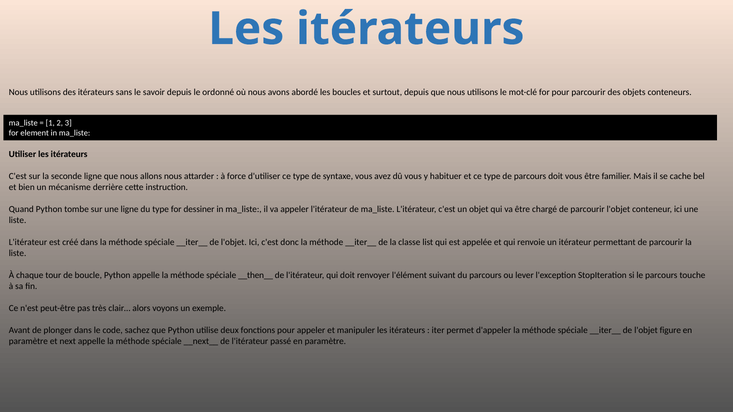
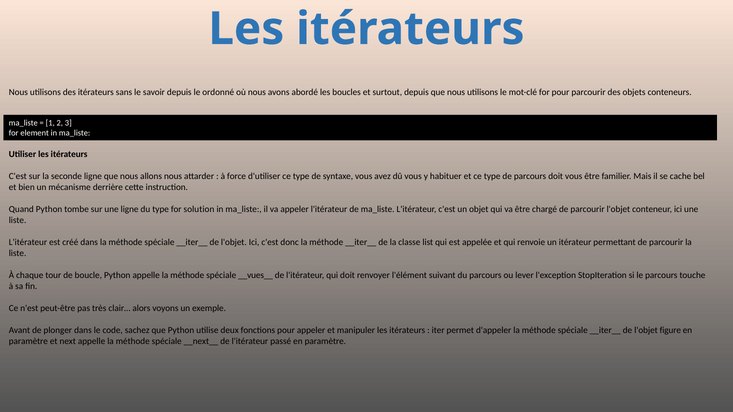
dessiner: dessiner -> solution
__then__: __then__ -> __vues__
